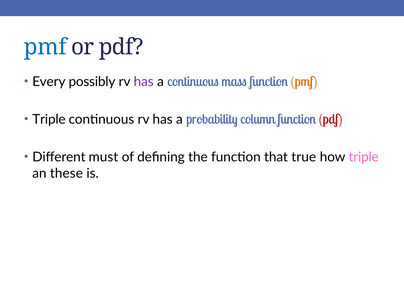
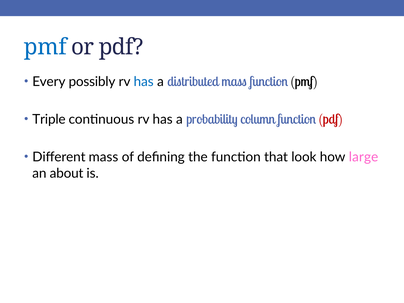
has at (144, 82) colour: purple -> blue
a continuous: continuous -> distributed
pmf at (304, 82) colour: orange -> black
Different must: must -> mass
true: true -> look
how triple: triple -> large
these: these -> about
